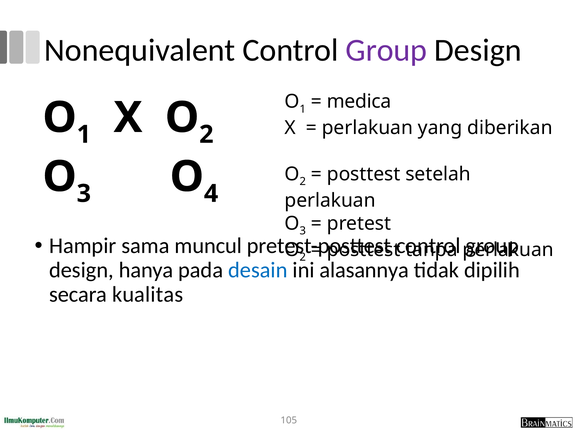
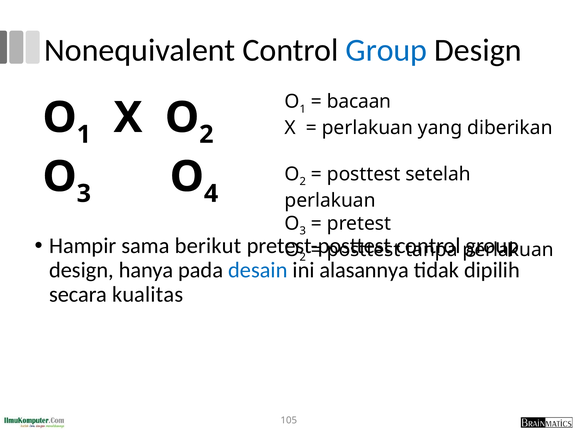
Group at (386, 50) colour: purple -> blue
medica: medica -> bacaan
muncul: muncul -> berikut
